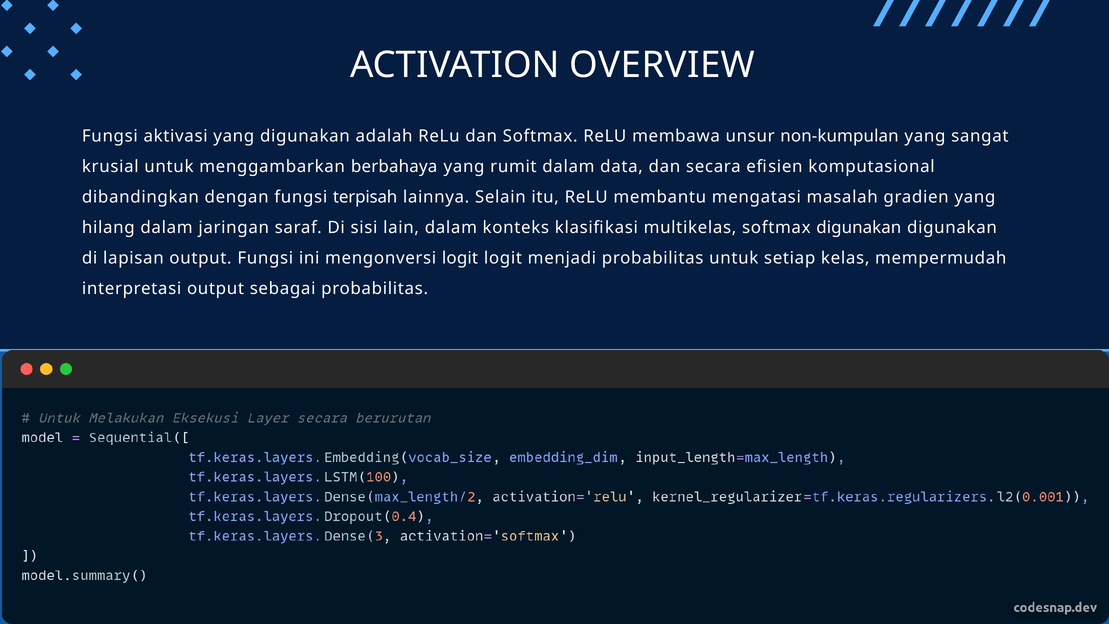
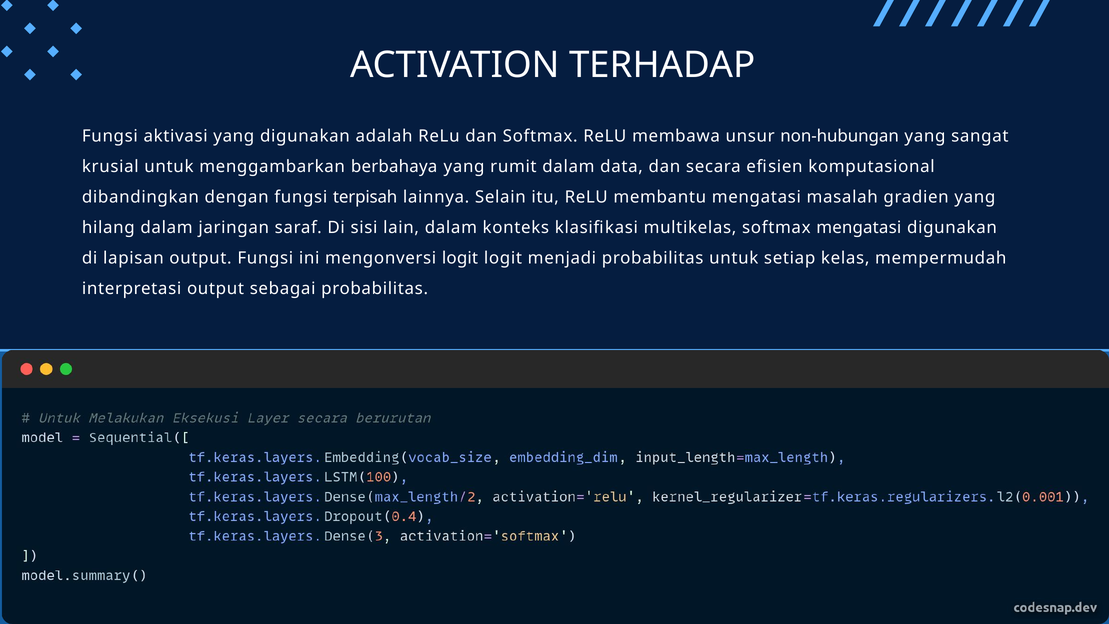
OVERVIEW: OVERVIEW -> TERHADAP
non-kumpulan: non-kumpulan -> non-hubungan
softmax digunakan: digunakan -> mengatasi
